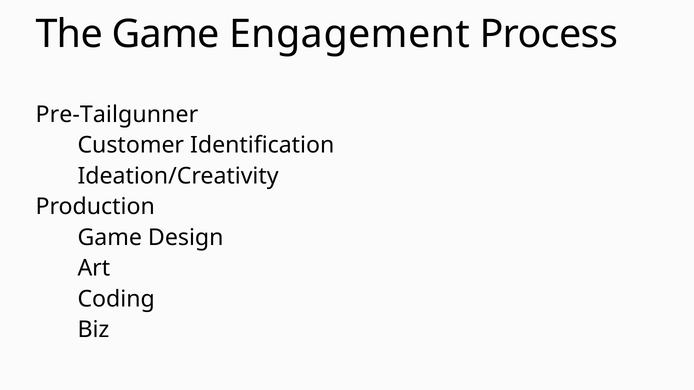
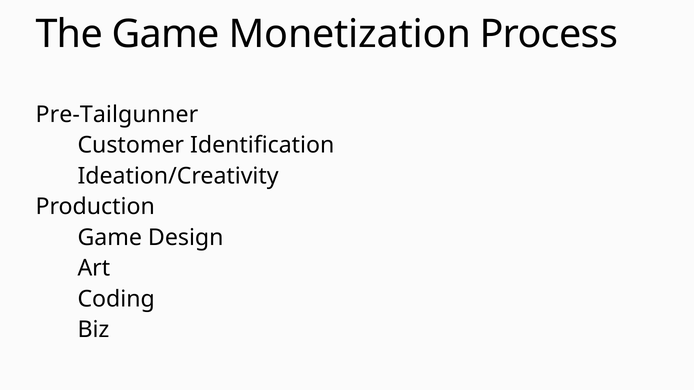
Engagement: Engagement -> Monetization
